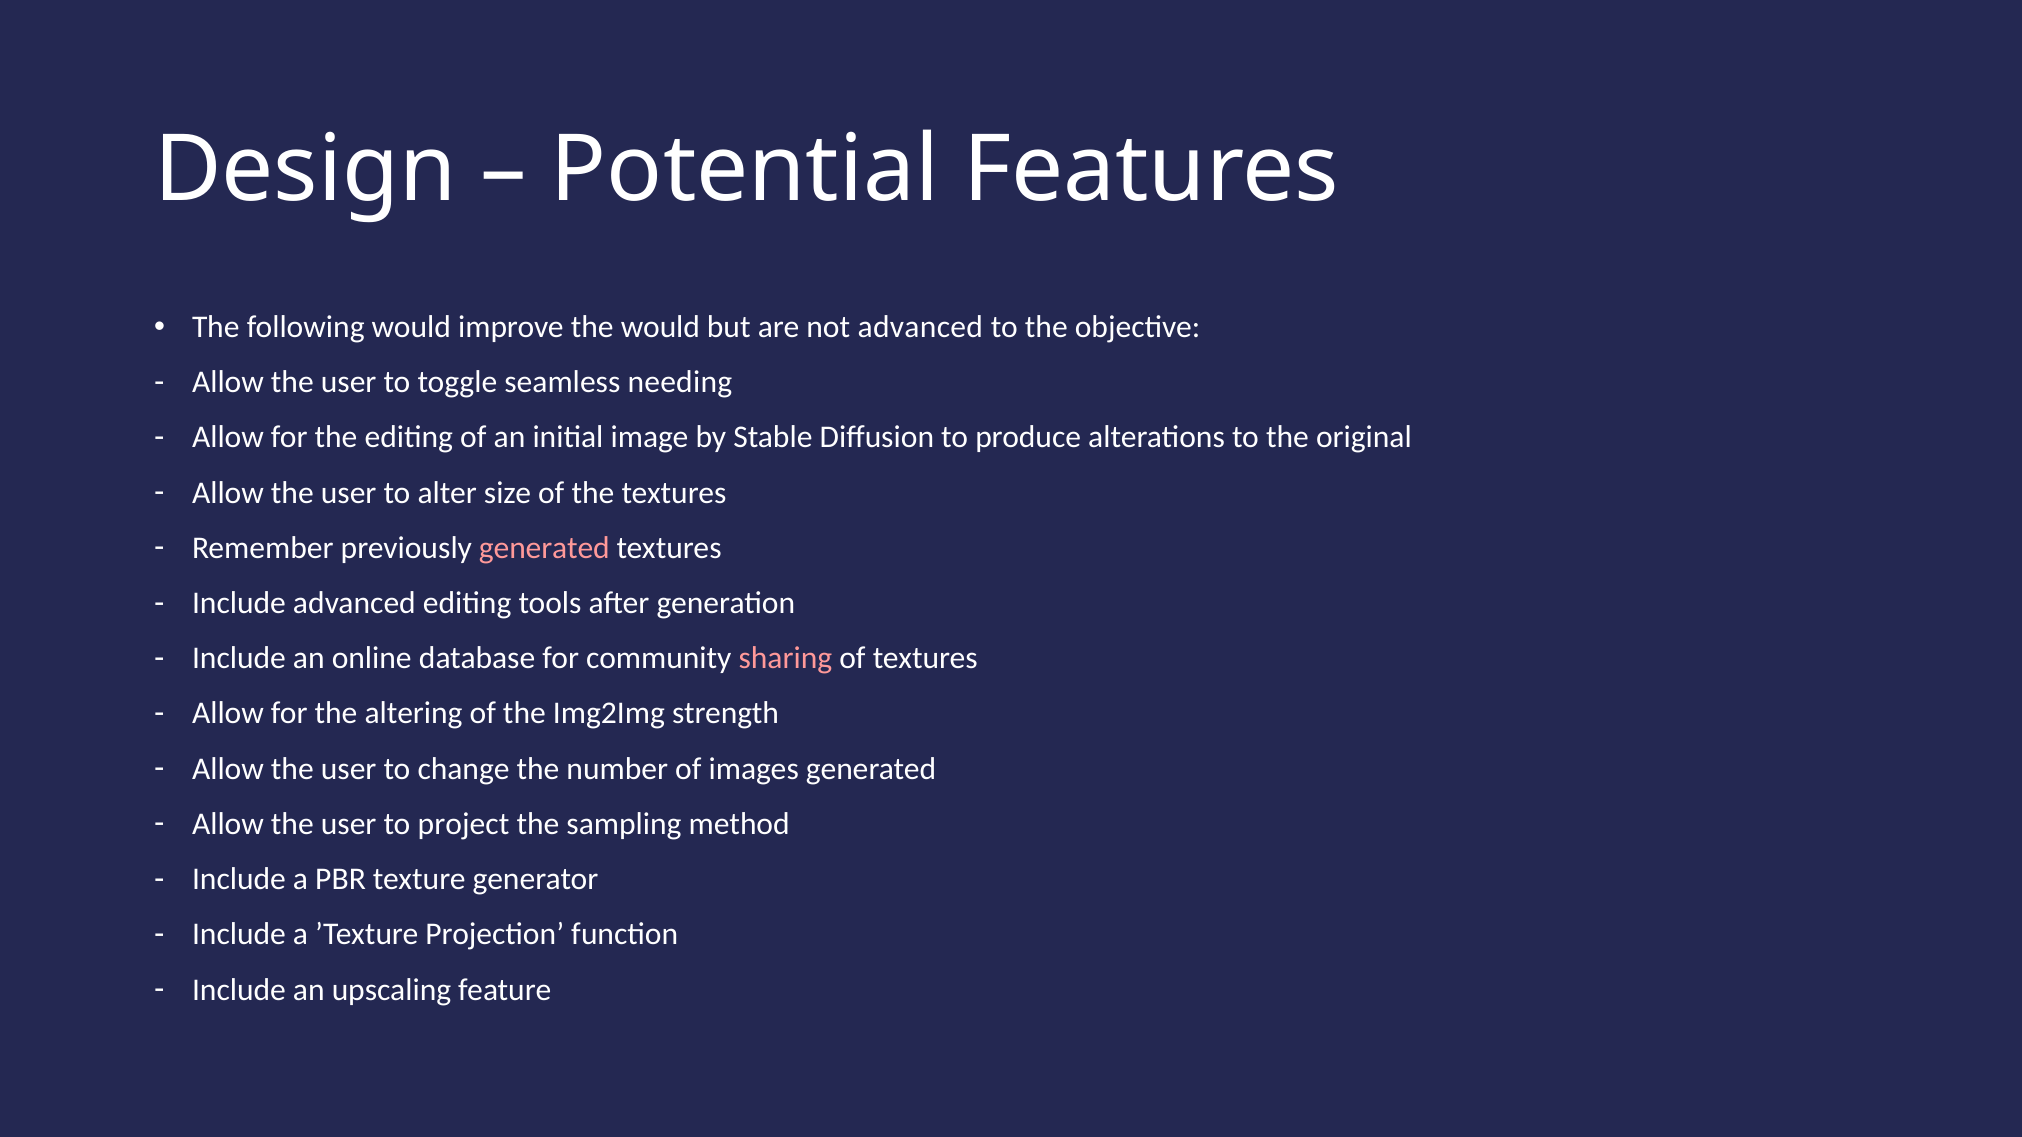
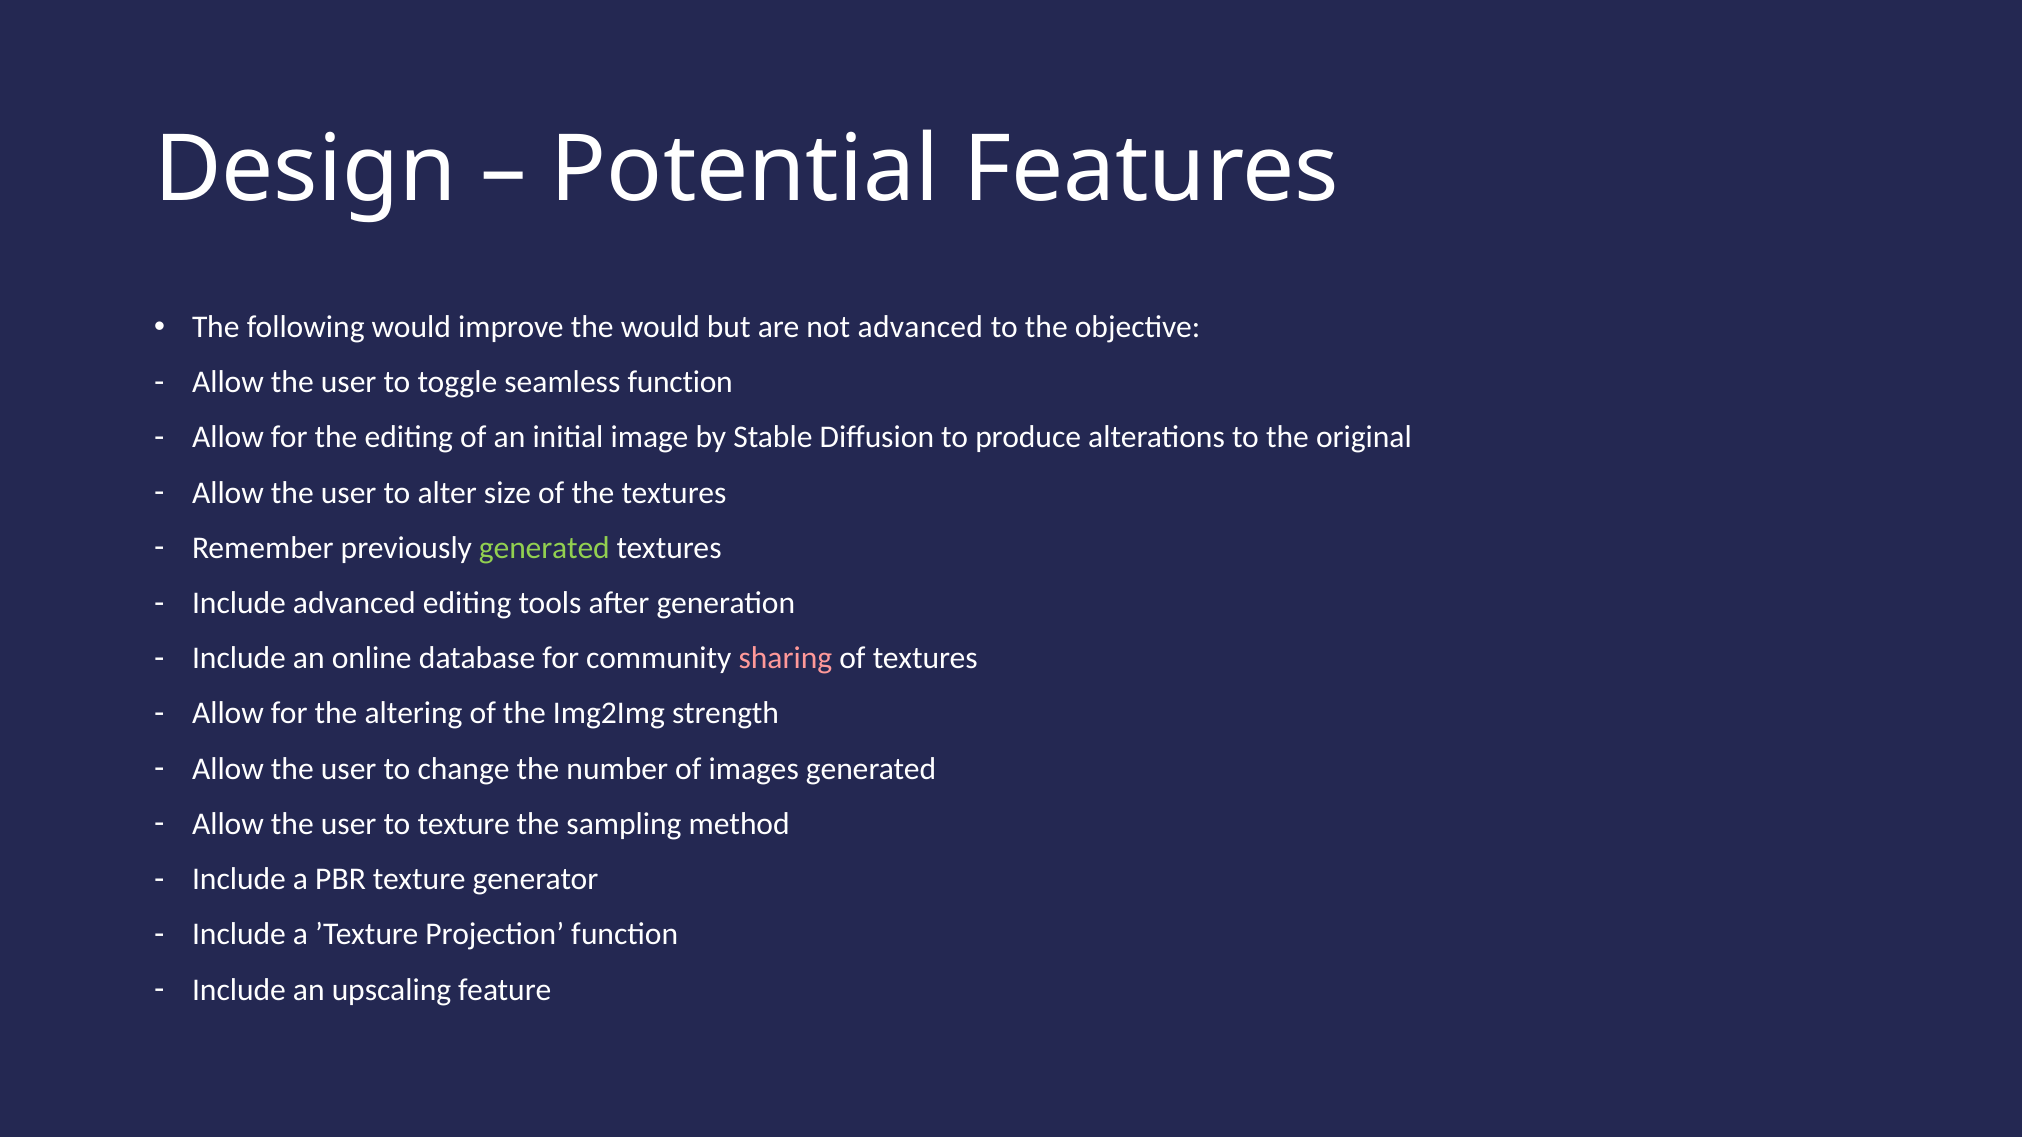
seamless needing: needing -> function
generated at (544, 548) colour: pink -> light green
to project: project -> texture
